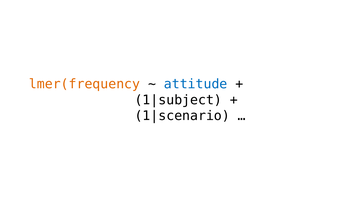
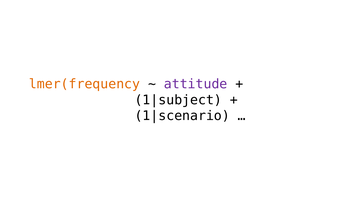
attitude colour: blue -> purple
